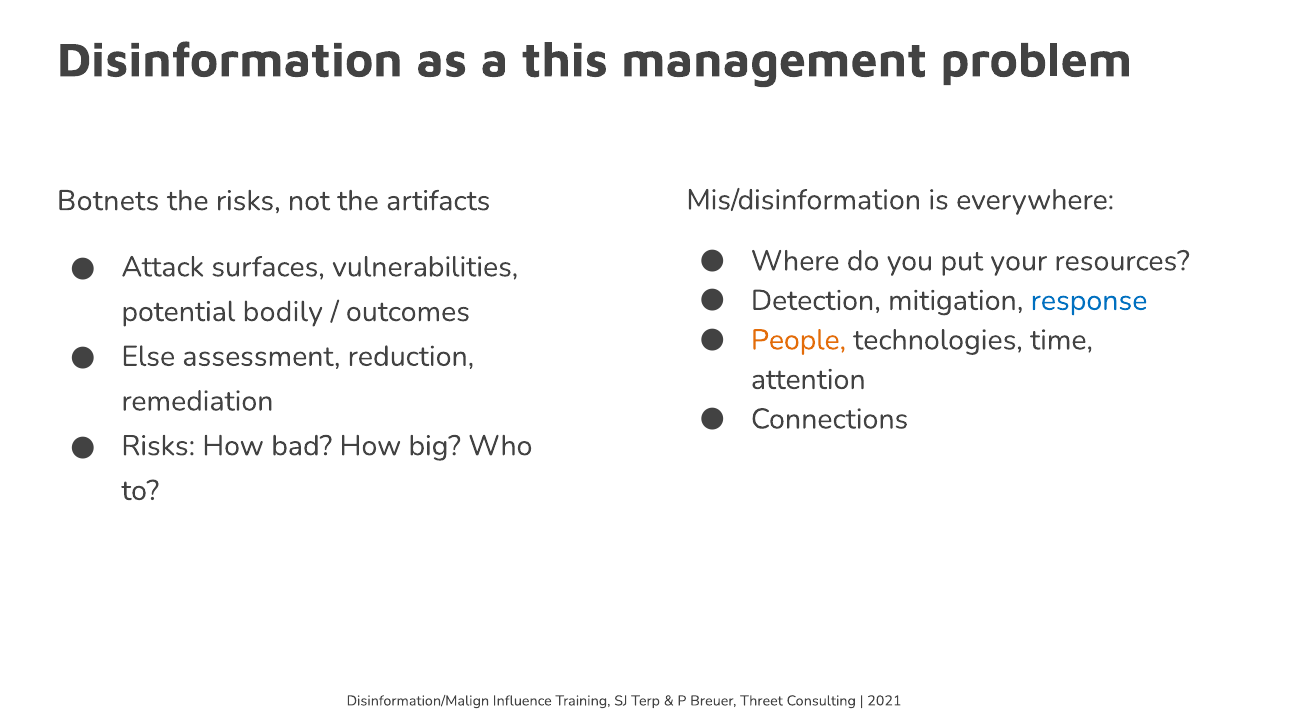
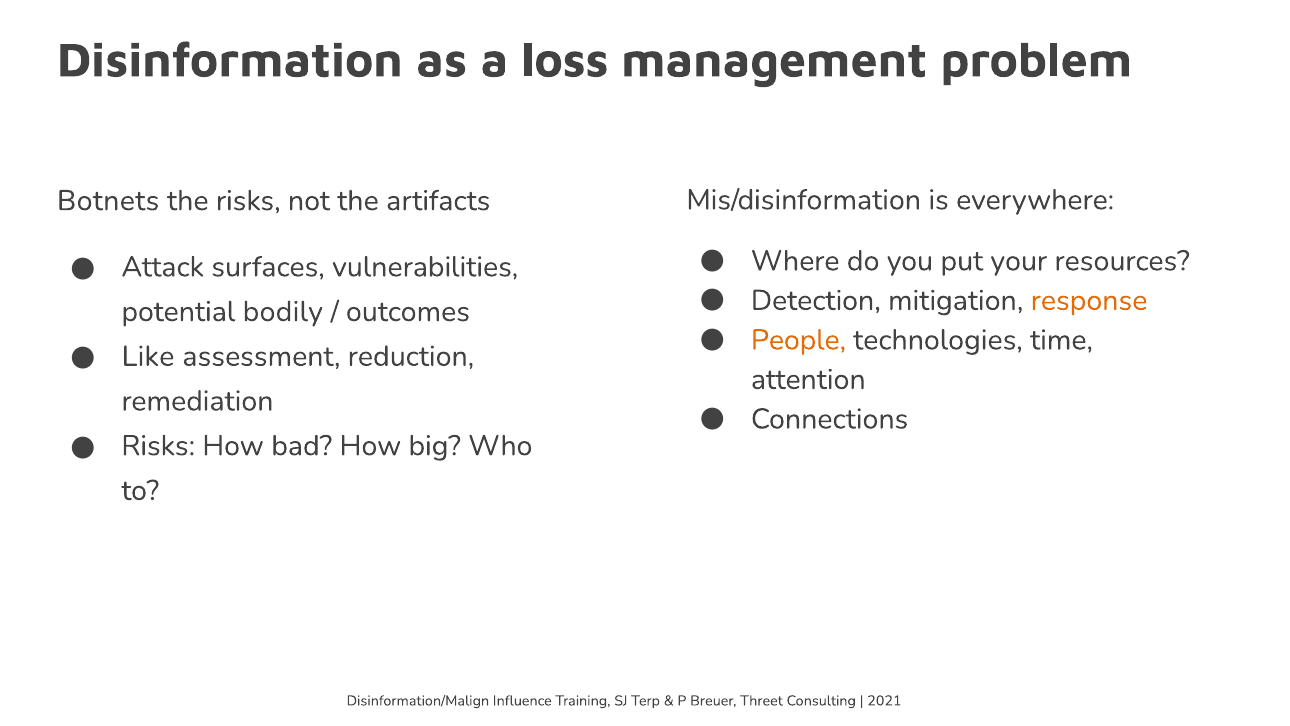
this: this -> loss
response colour: blue -> orange
Else: Else -> Like
